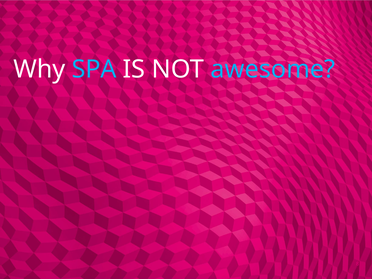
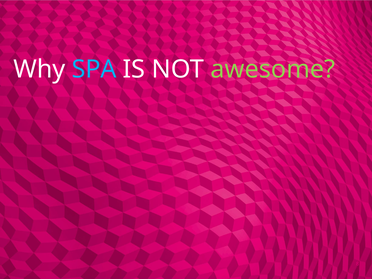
awesome colour: light blue -> light green
